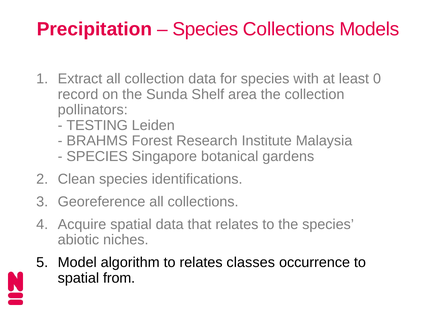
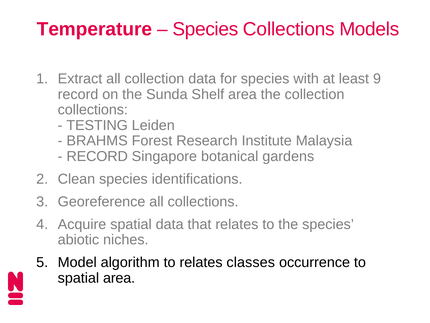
Precipitation: Precipitation -> Temperature
0: 0 -> 9
pollinators at (93, 110): pollinators -> collections
SPECIES at (97, 156): SPECIES -> RECORD
spatial from: from -> area
